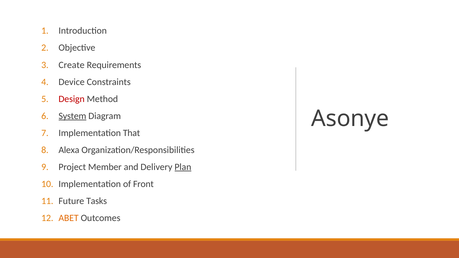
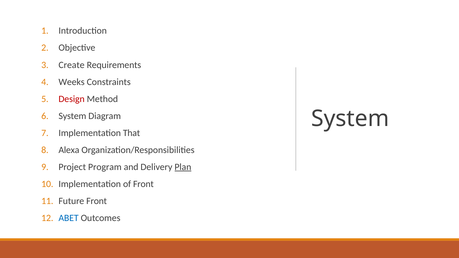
Device: Device -> Weeks
System at (72, 116) underline: present -> none
Asonye at (350, 119): Asonye -> System
Member: Member -> Program
Future Tasks: Tasks -> Front
ABET colour: orange -> blue
